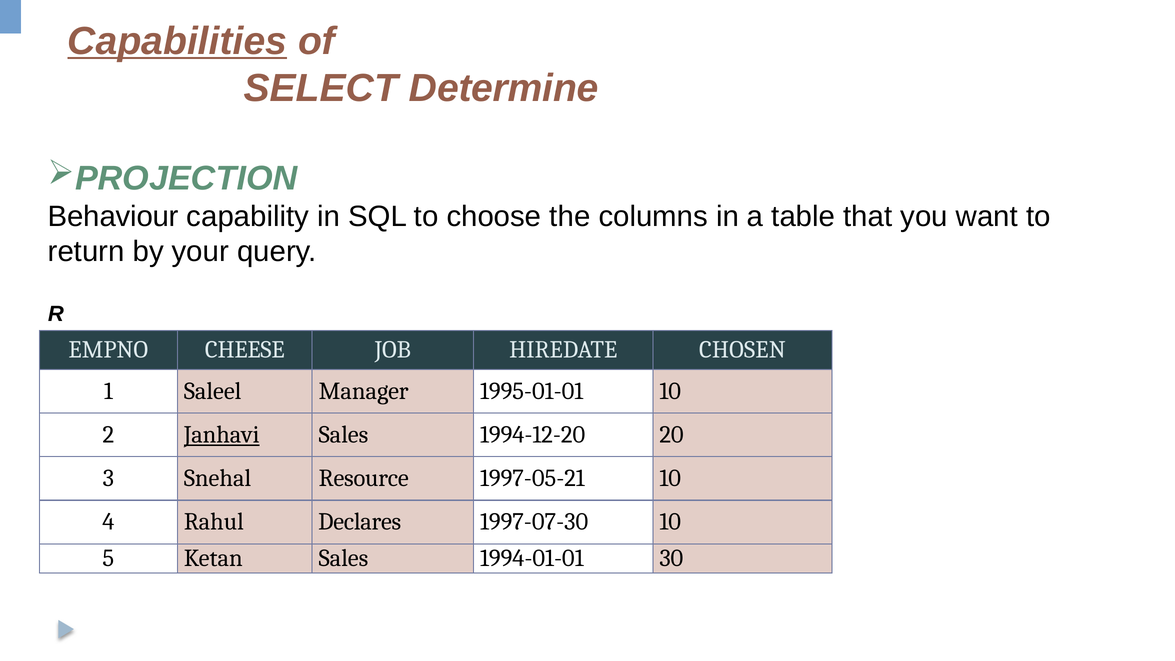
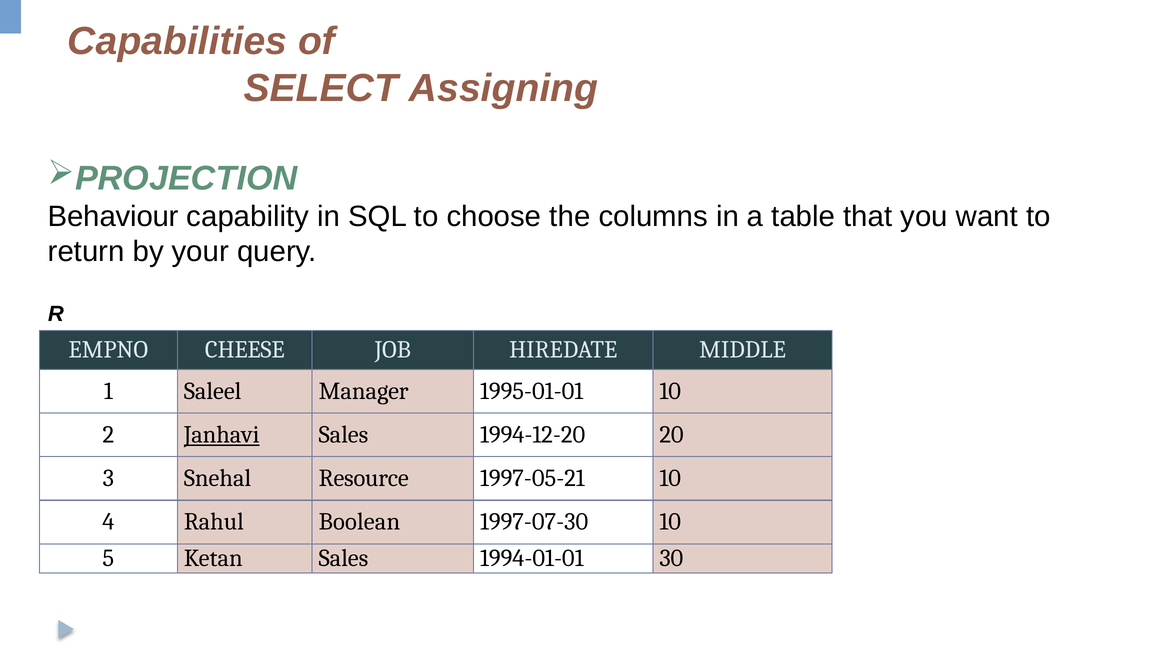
Capabilities underline: present -> none
Determine: Determine -> Assigning
CHOSEN: CHOSEN -> MIDDLE
Declares: Declares -> Boolean
